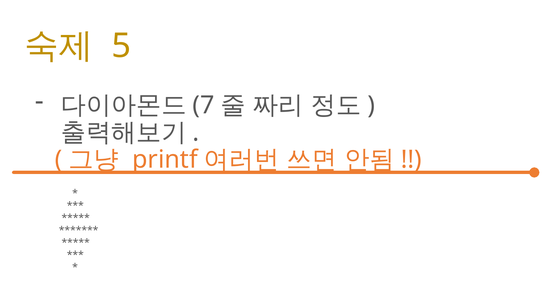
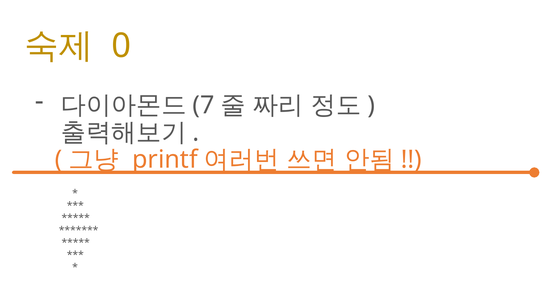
5: 5 -> 0
